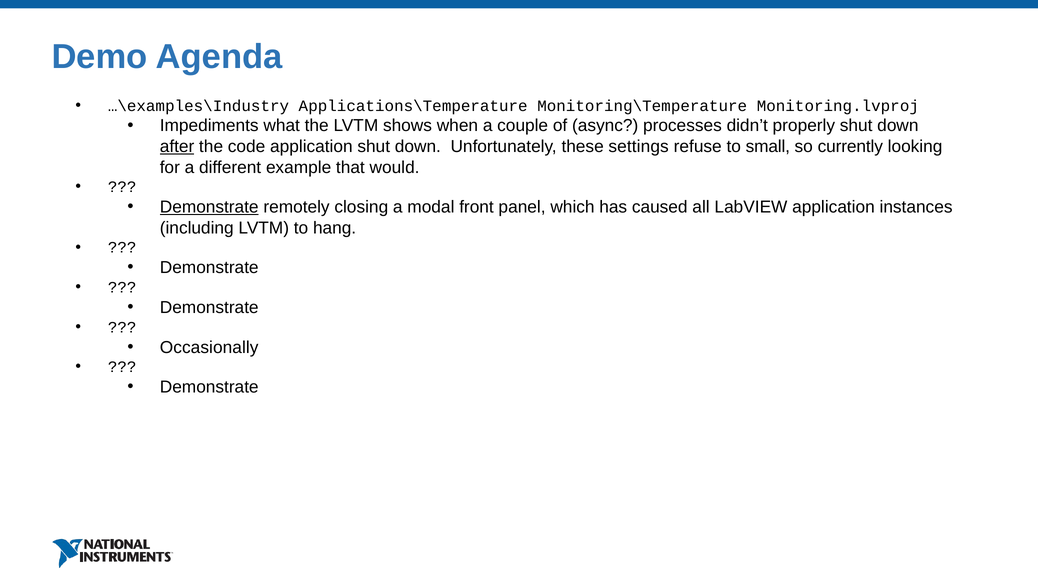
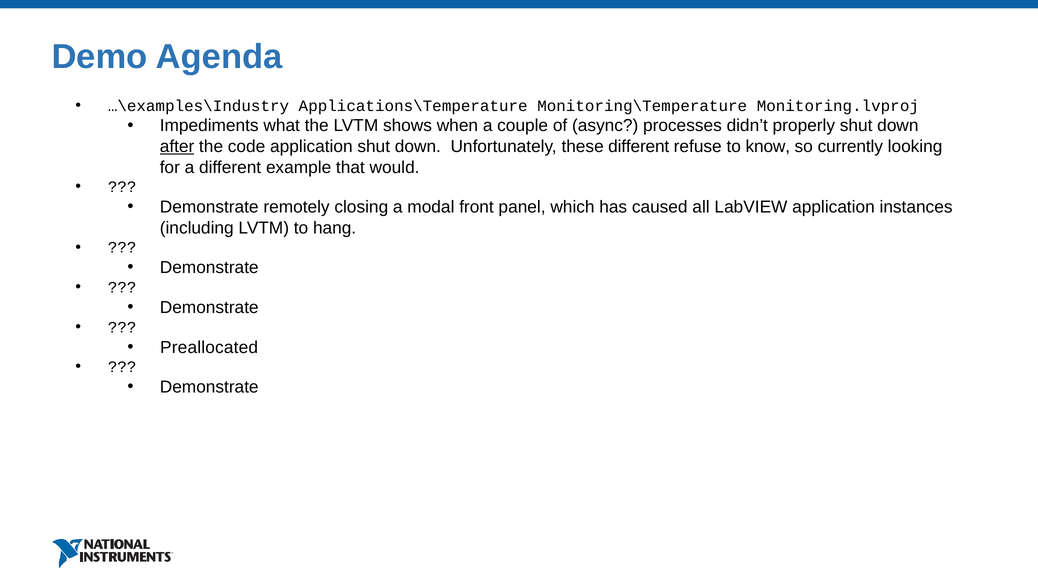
these settings: settings -> different
small: small -> know
Demonstrate at (209, 207) underline: present -> none
Occasionally: Occasionally -> Preallocated
